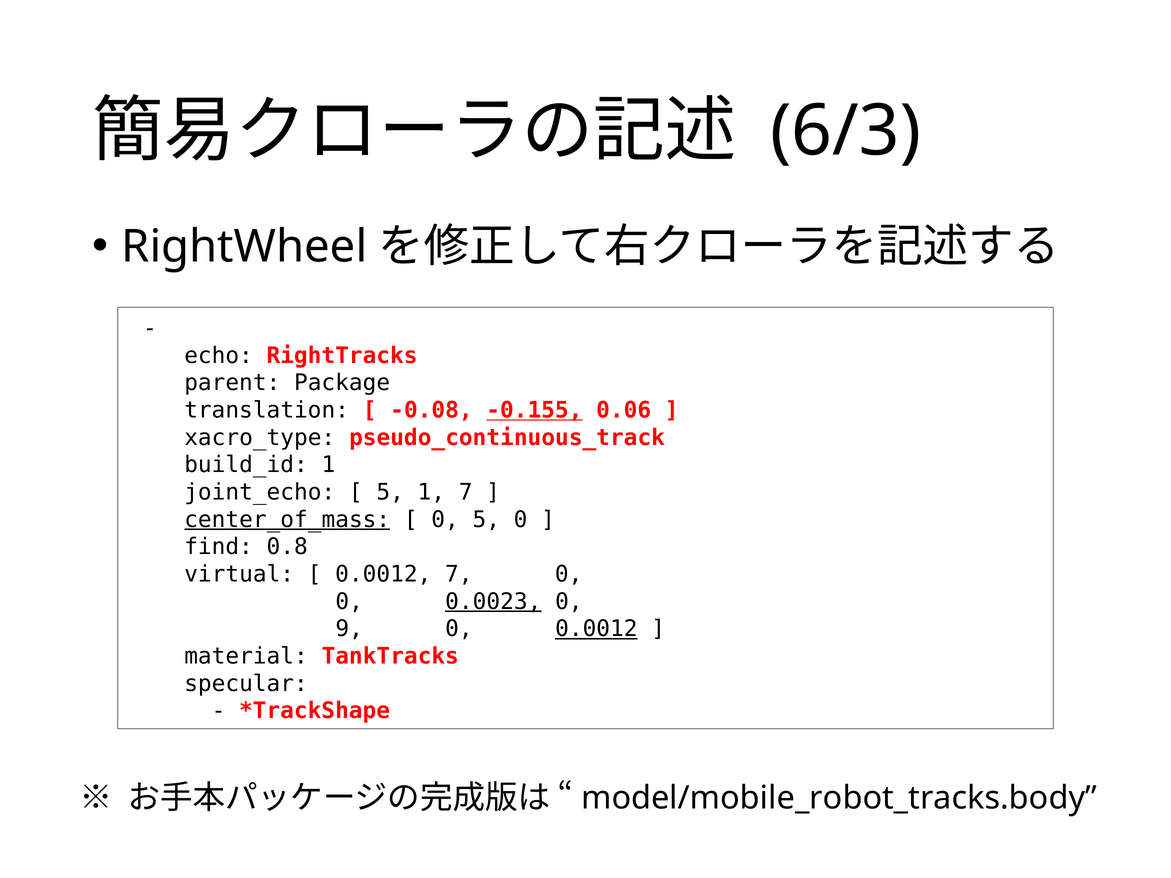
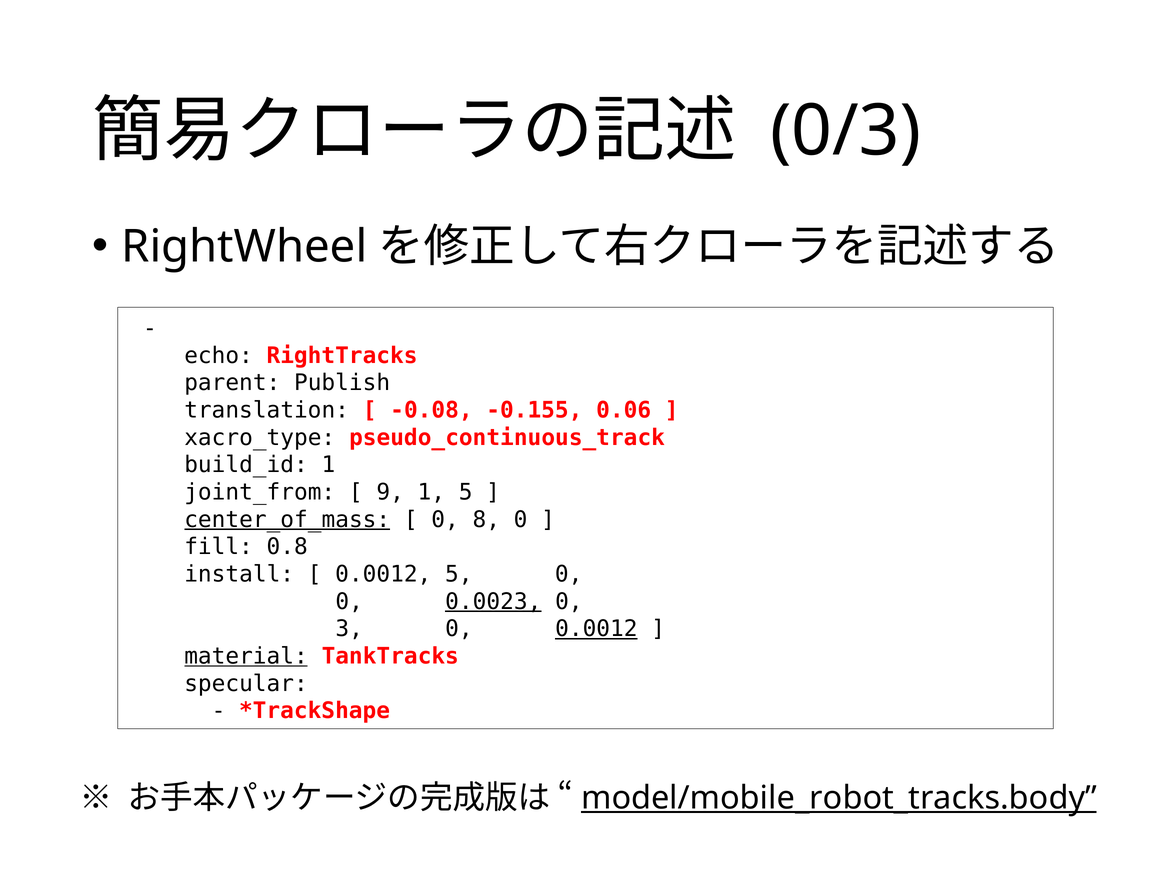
6/3: 6/3 -> 0/3
Package: Package -> Publish
-0.155 underline: present -> none
joint_echo: joint_echo -> joint_from
5 at (390, 492): 5 -> 9
1 7: 7 -> 5
0 5: 5 -> 8
find: find -> fill
virtual: virtual -> install
0.0012 7: 7 -> 5
9: 9 -> 3
material underline: none -> present
model/mobile_robot_tracks.body underline: none -> present
